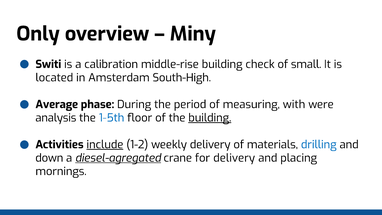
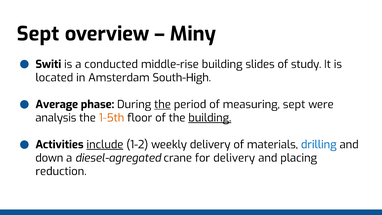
Only at (38, 34): Only -> Sept
calibration: calibration -> conducted
check: check -> slides
small: small -> study
the at (163, 104) underline: none -> present
measuring with: with -> sept
1-5th colour: blue -> orange
diesel-agregated underline: present -> none
mornings: mornings -> reduction
